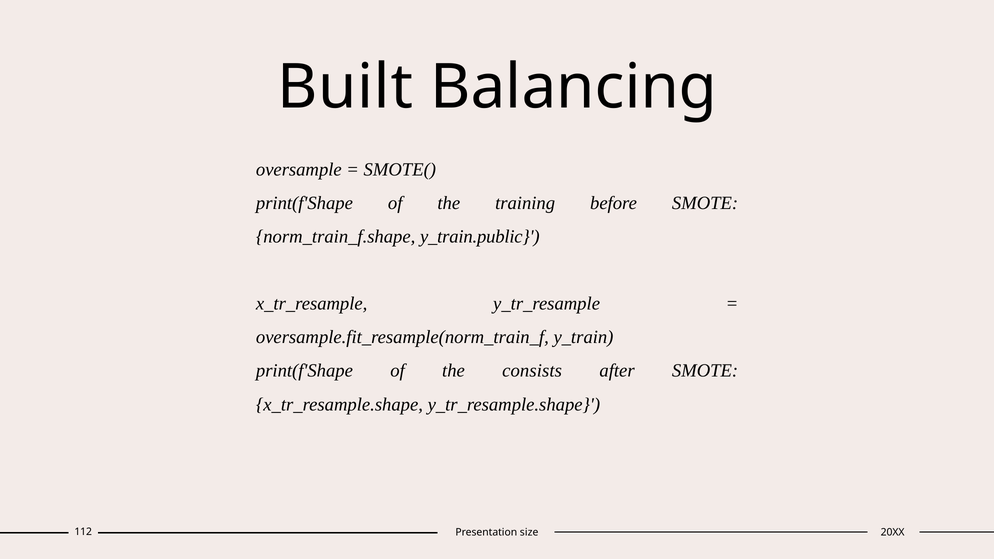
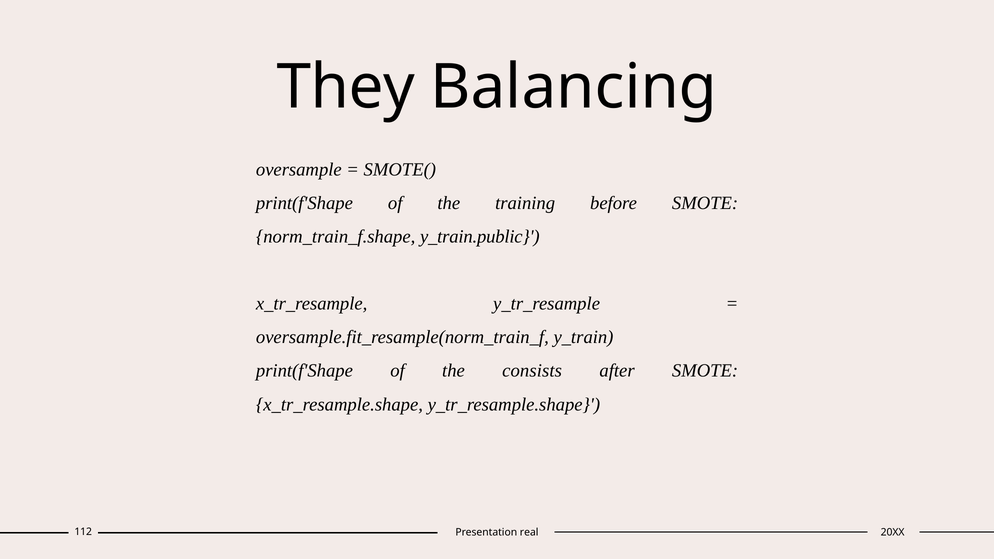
Built: Built -> They
size: size -> real
